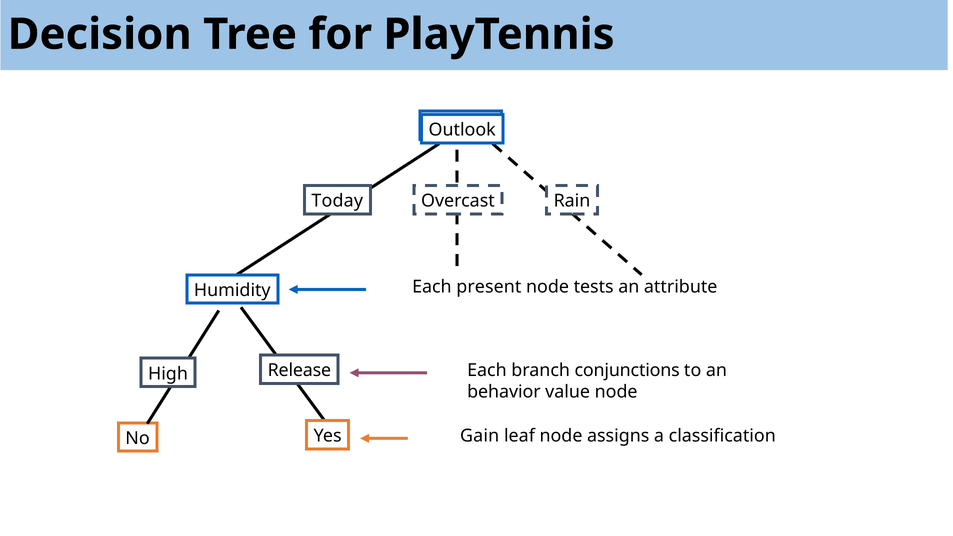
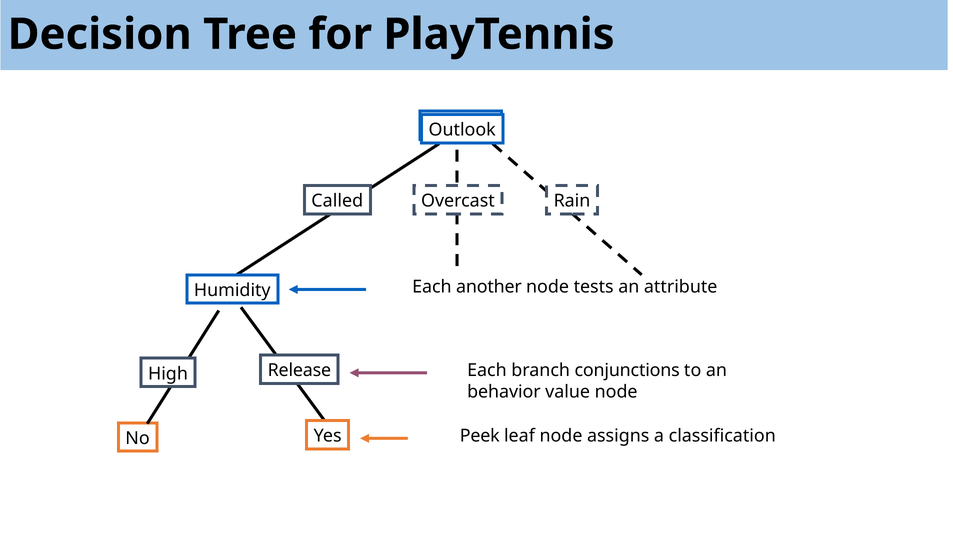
Today: Today -> Called
present: present -> another
Gain: Gain -> Peek
